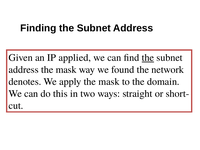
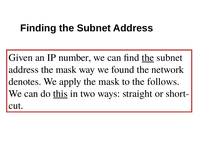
applied: applied -> number
domain: domain -> follows
this underline: none -> present
